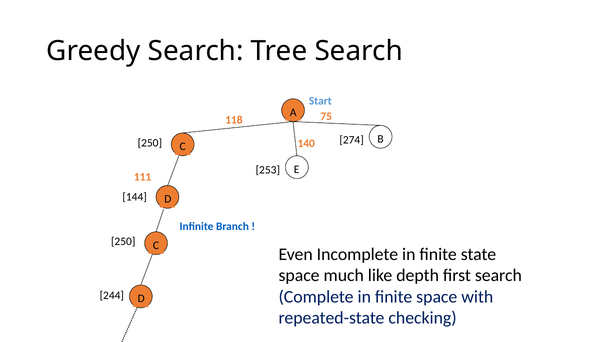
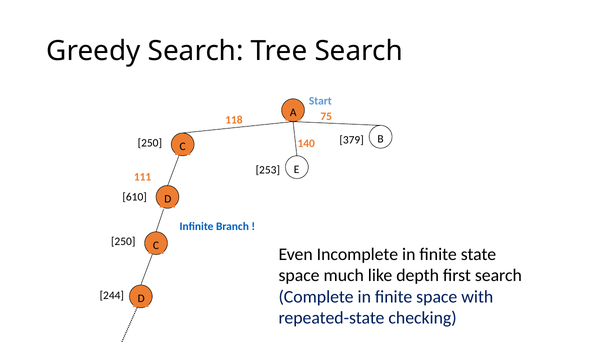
274: 274 -> 379
144: 144 -> 610
